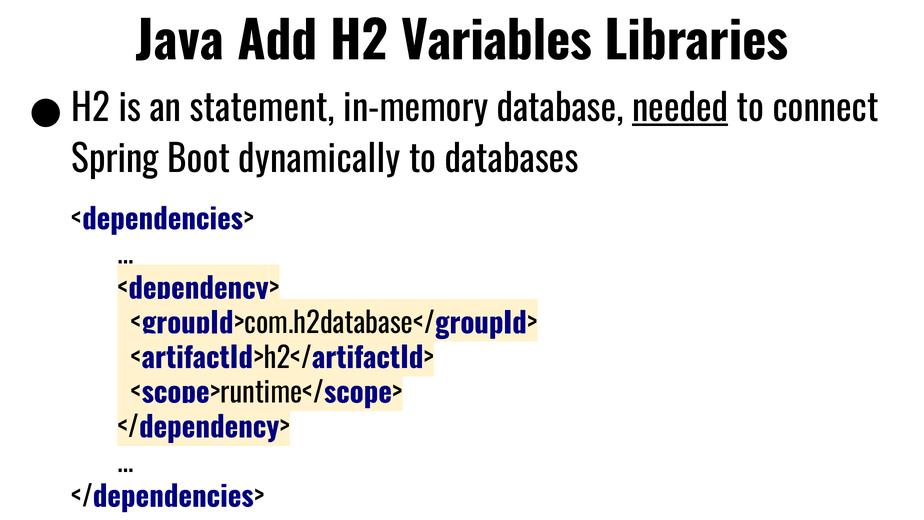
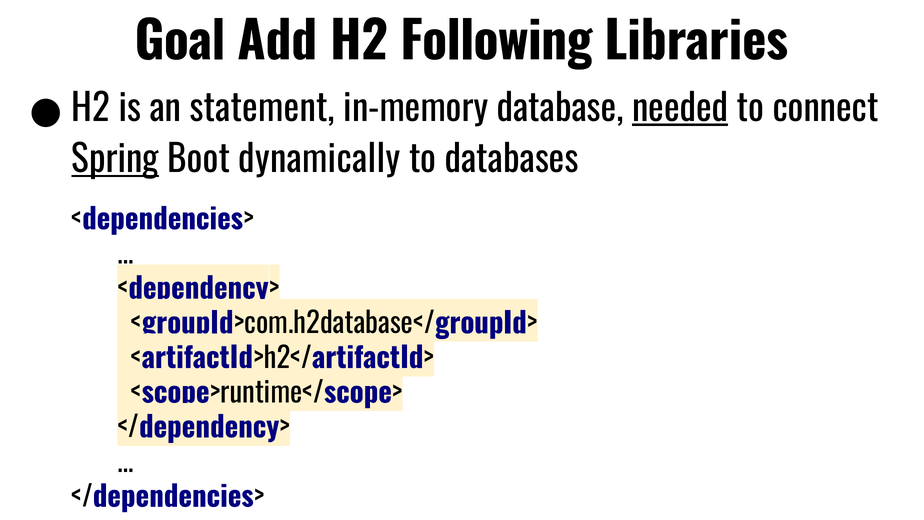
Java: Java -> Goal
Variables: Variables -> Following
Spring underline: none -> present
